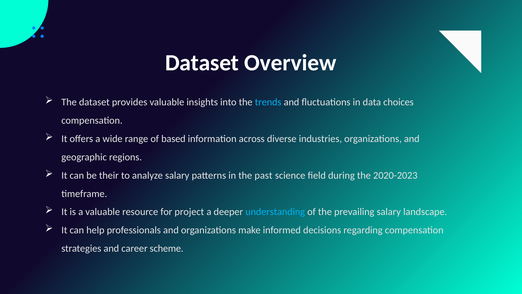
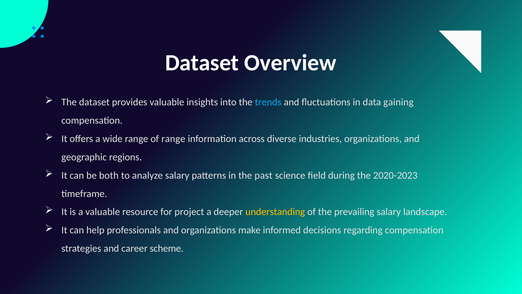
choices: choices -> gaining
of based: based -> range
their: their -> both
understanding colour: light blue -> yellow
